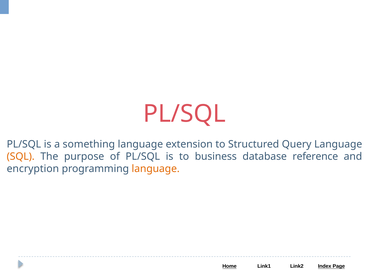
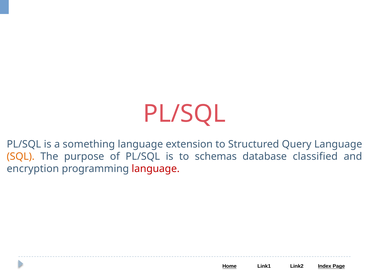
business: business -> schemas
reference: reference -> classified
language at (156, 169) colour: orange -> red
